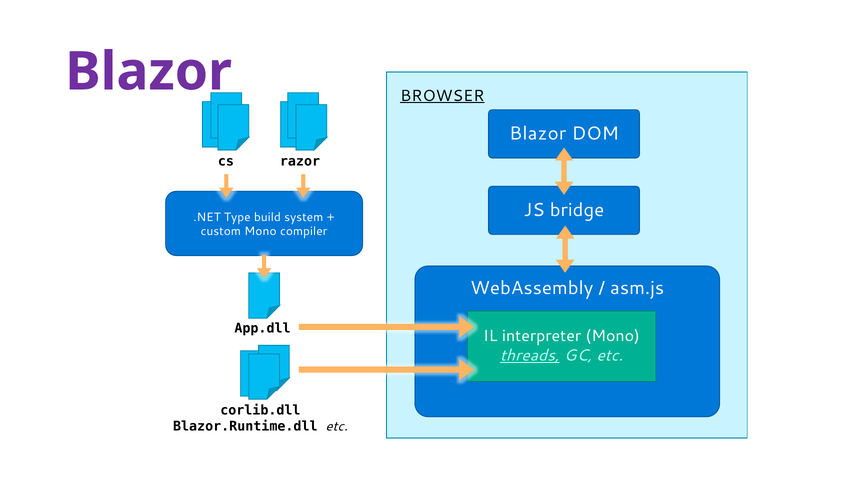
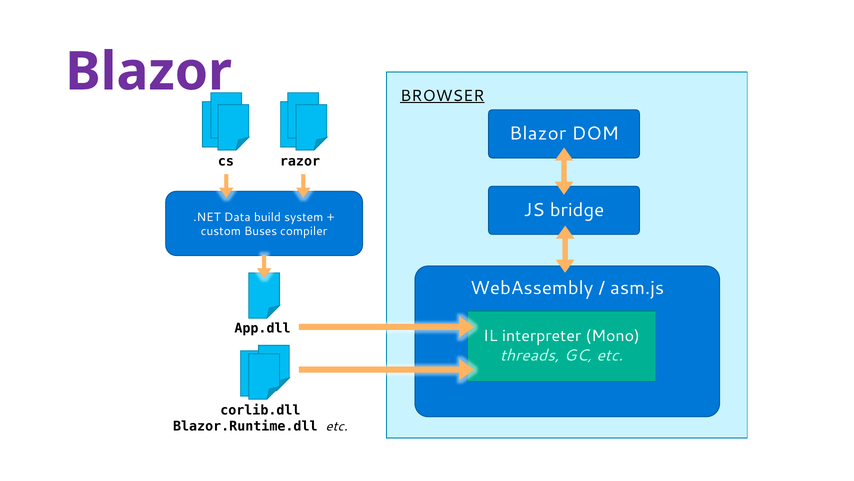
Type: Type -> Data
custom Mono: Mono -> Buses
threads underline: present -> none
